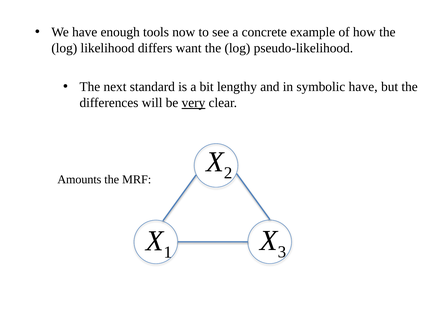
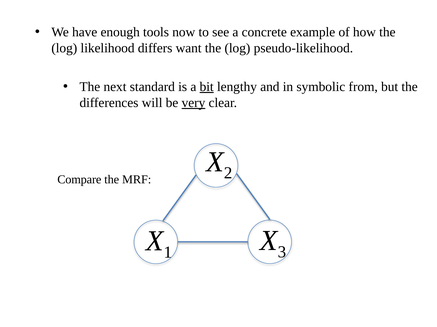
bit underline: none -> present
symbolic have: have -> from
Amounts: Amounts -> Compare
